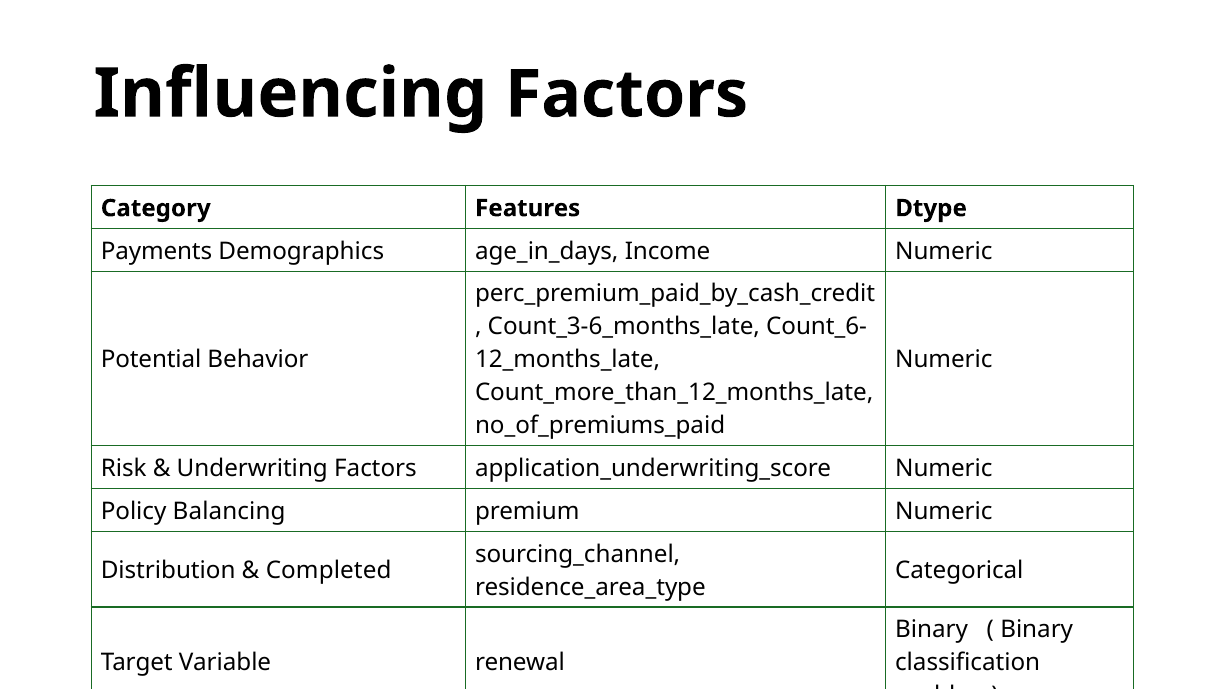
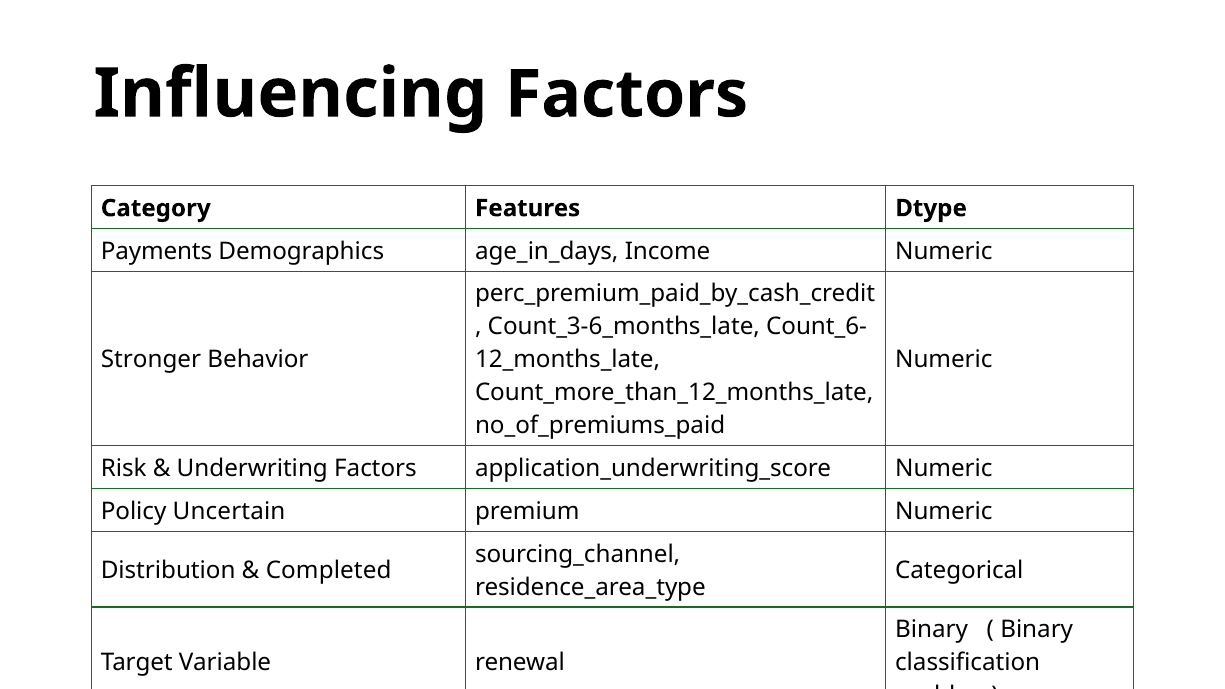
Potential: Potential -> Stronger
Balancing: Balancing -> Uncertain
